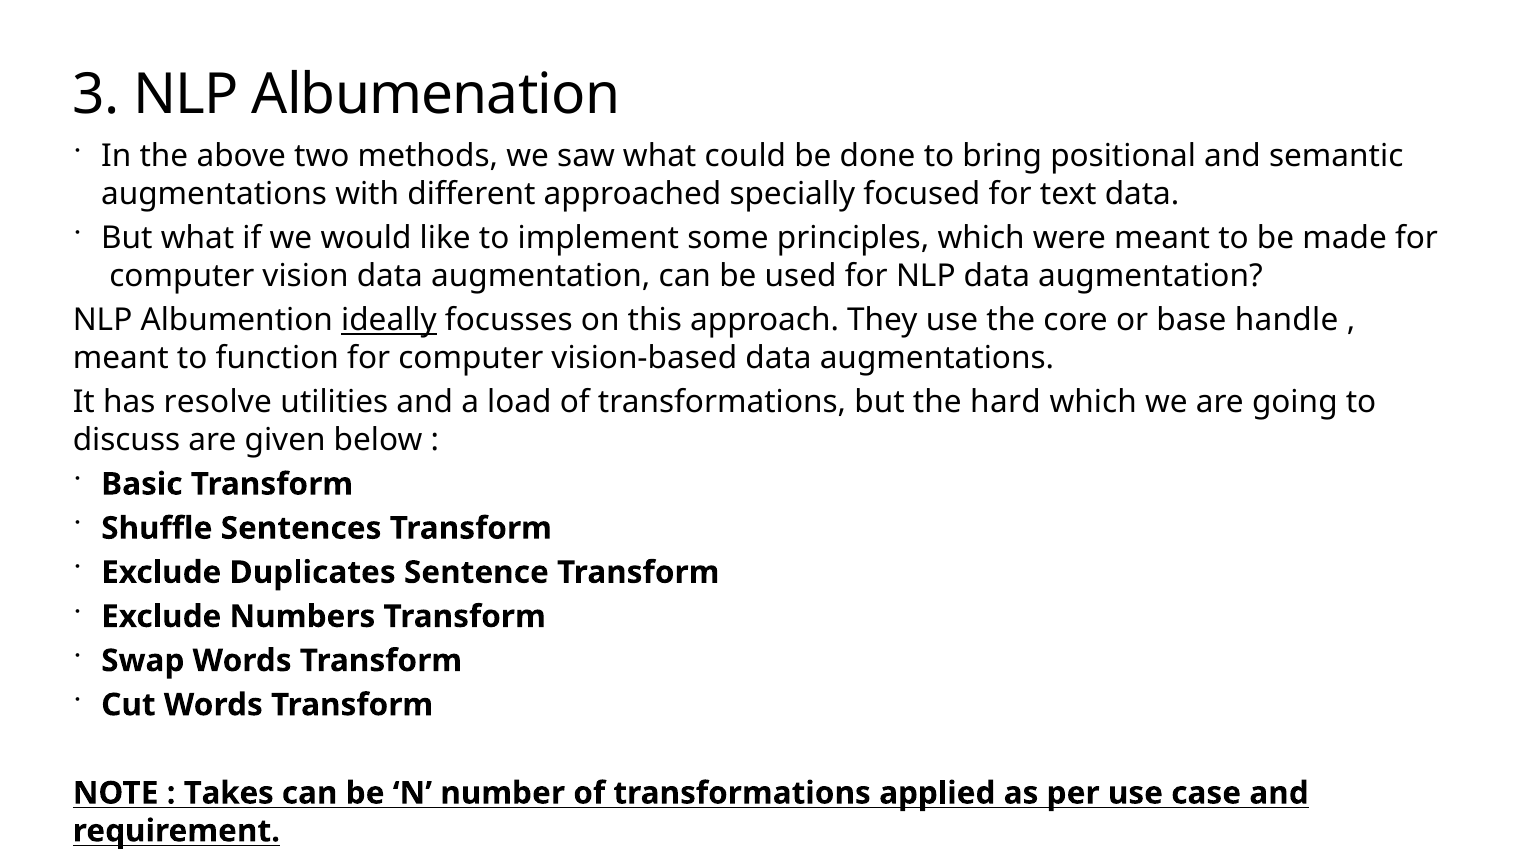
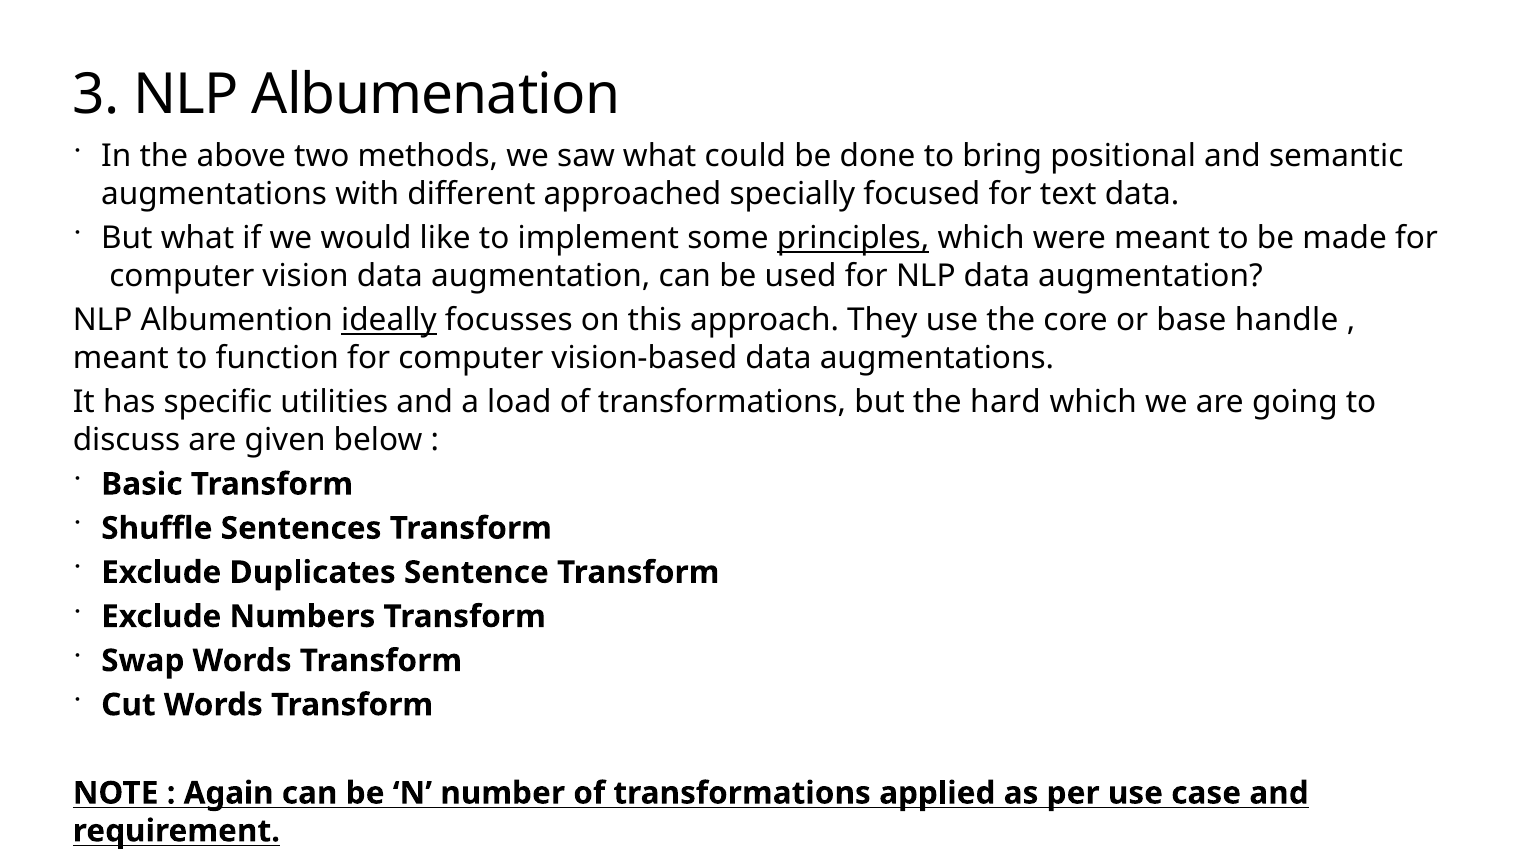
principles underline: none -> present
resolve: resolve -> specific
Takes: Takes -> Again
